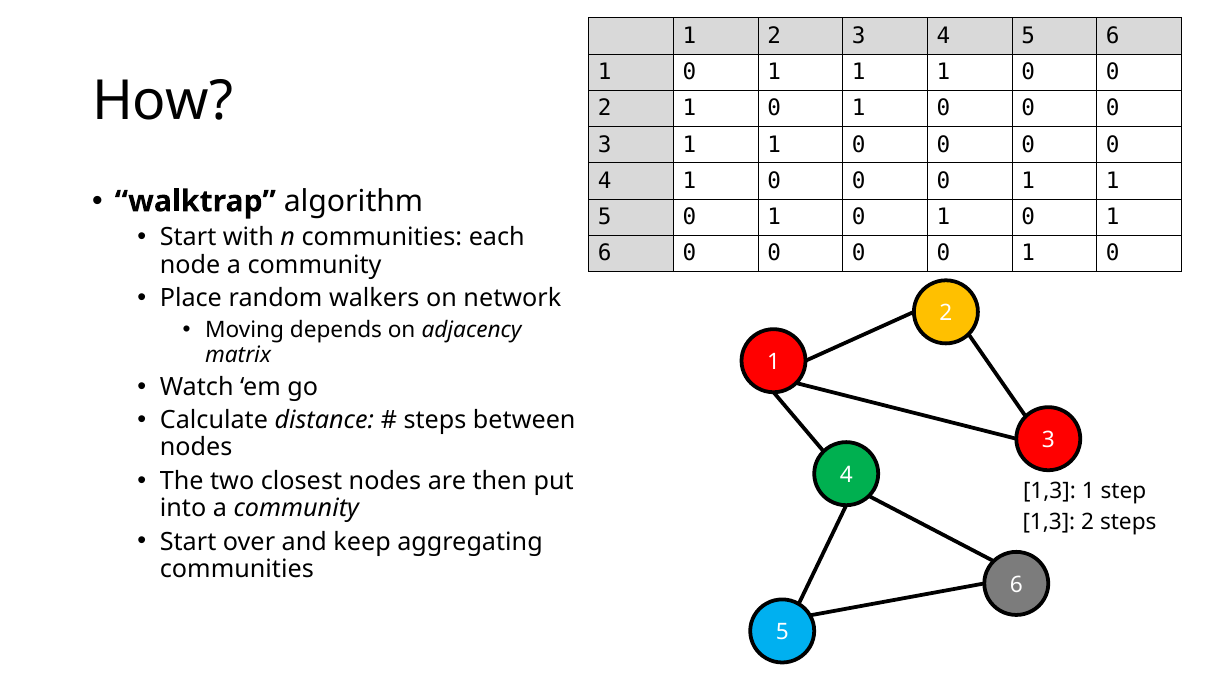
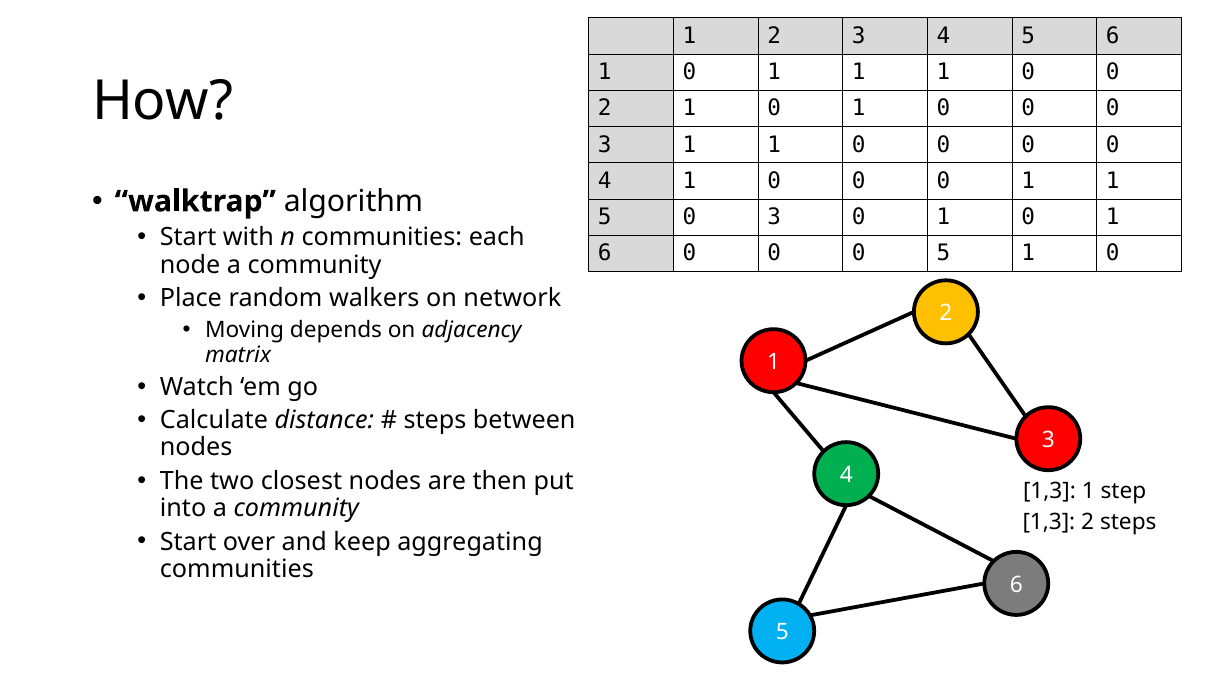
5 0 1: 1 -> 3
0 at (943, 253): 0 -> 5
